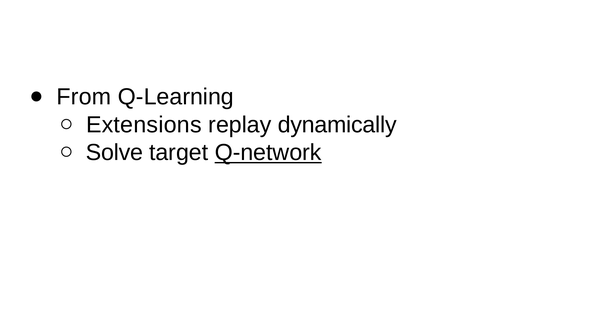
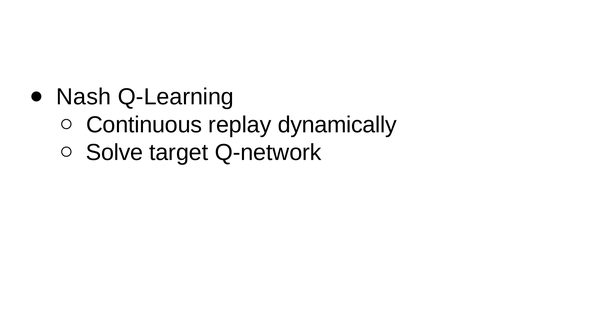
From: From -> Nash
Extensions: Extensions -> Continuous
Q-network underline: present -> none
